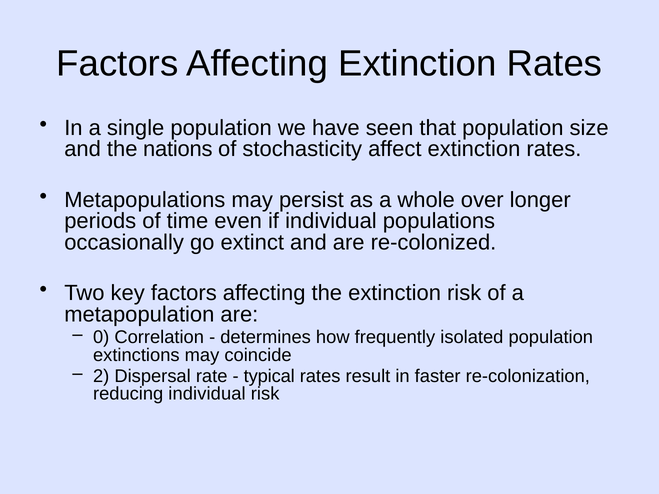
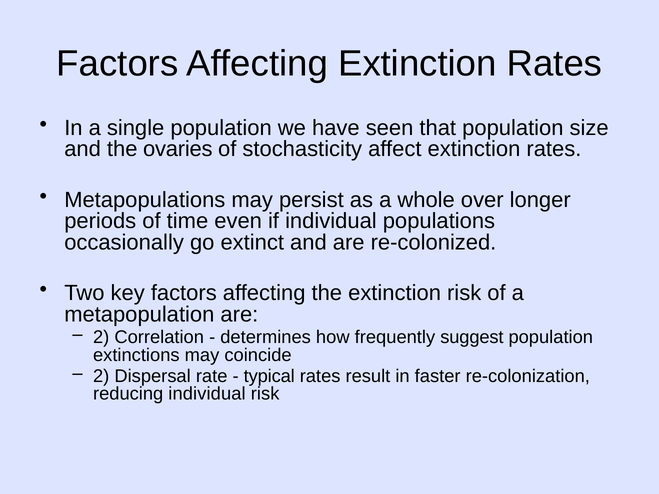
nations: nations -> ovaries
0 at (101, 338): 0 -> 2
isolated: isolated -> suggest
